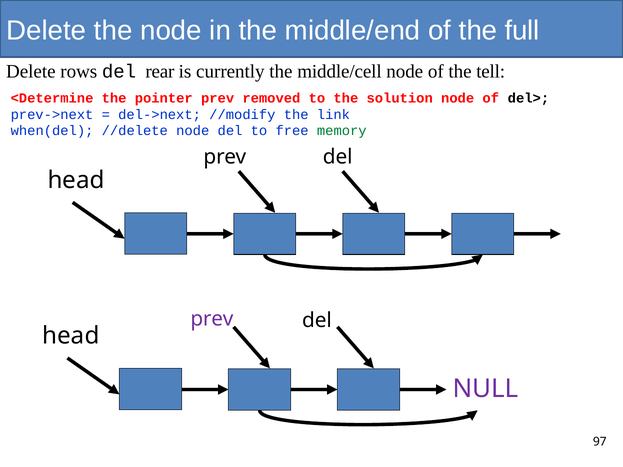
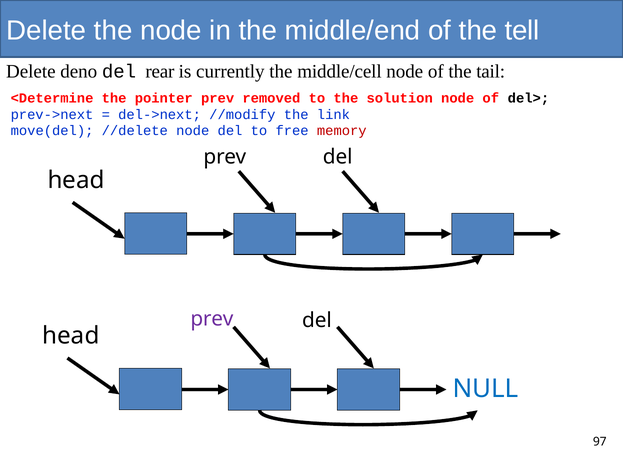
full: full -> tell
rows: rows -> deno
tell: tell -> tail
when(del: when(del -> move(del
memory colour: green -> red
NULL colour: purple -> blue
